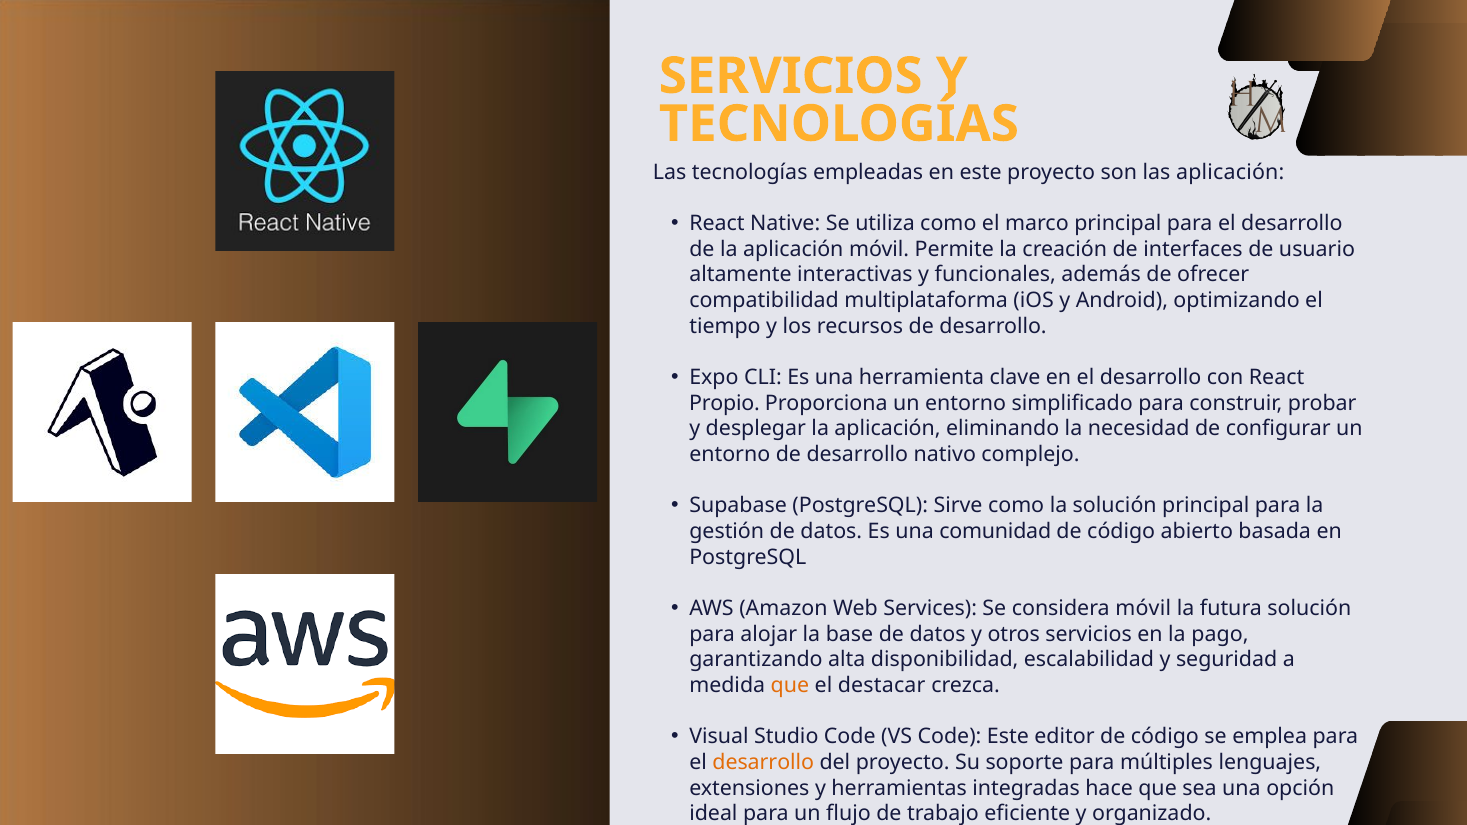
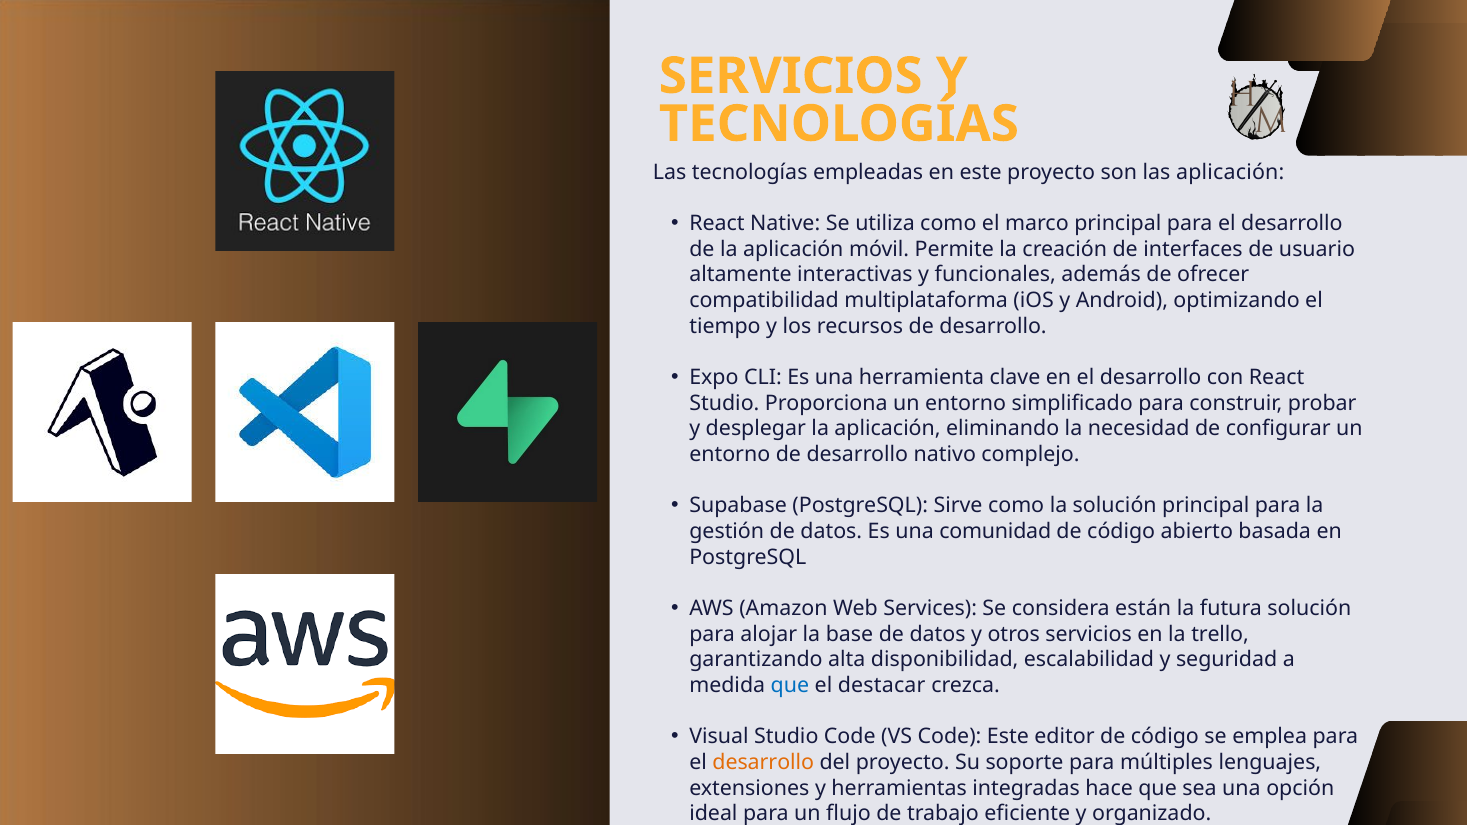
Propio at (725, 403): Propio -> Studio
considera móvil: móvil -> están
pago: pago -> trello
que at (790, 686) colour: orange -> blue
